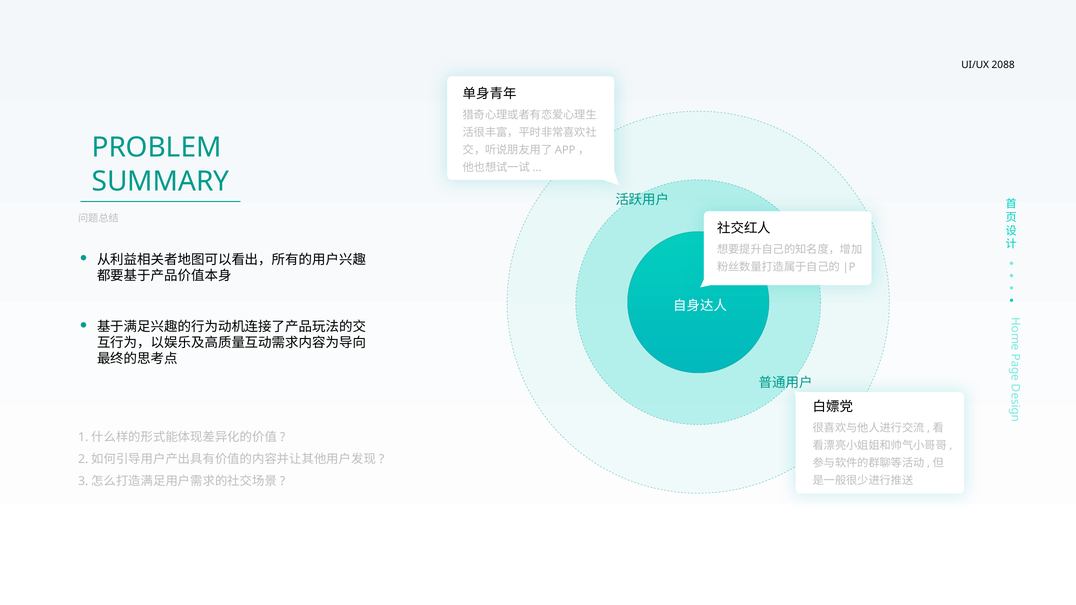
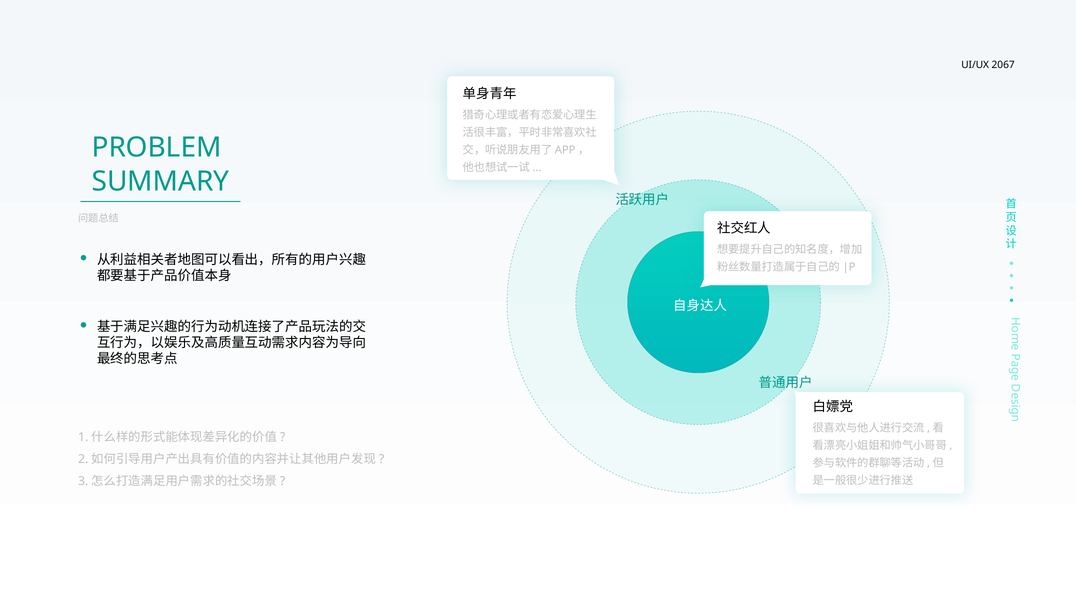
2088: 2088 -> 2067
